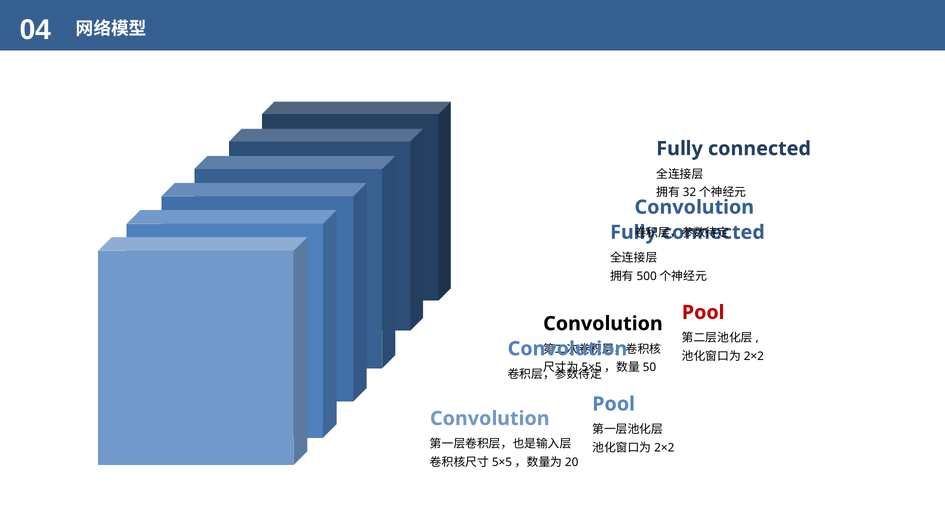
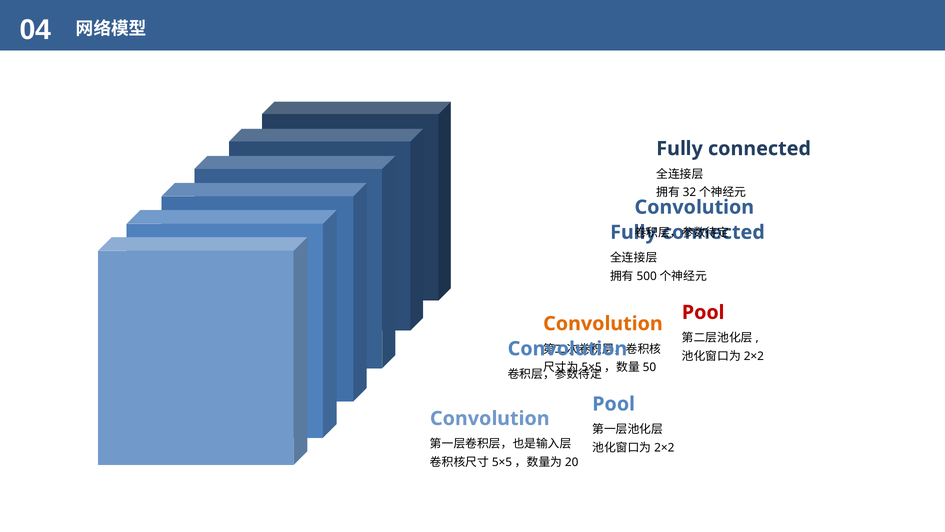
Convolution at (603, 323) colour: black -> orange
